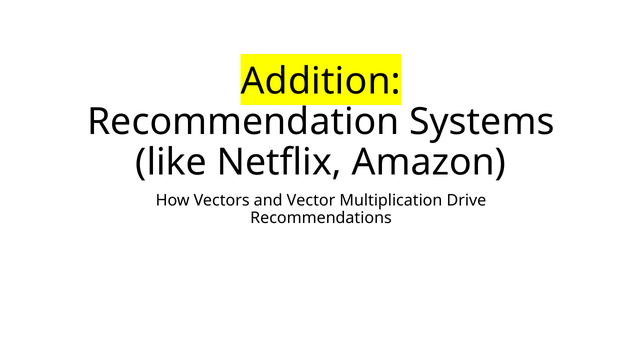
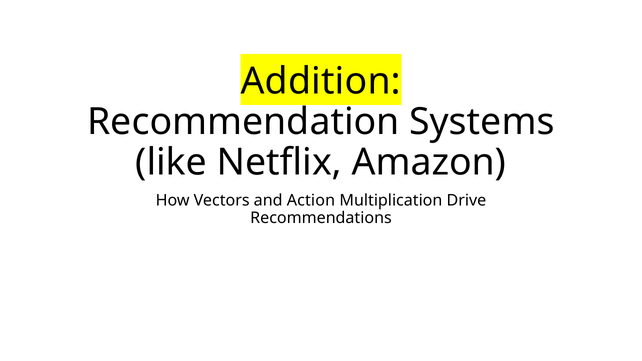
Vector: Vector -> Action
